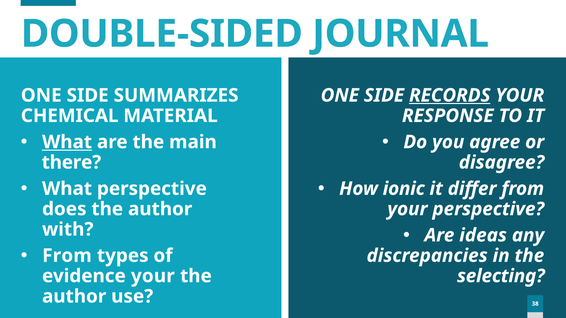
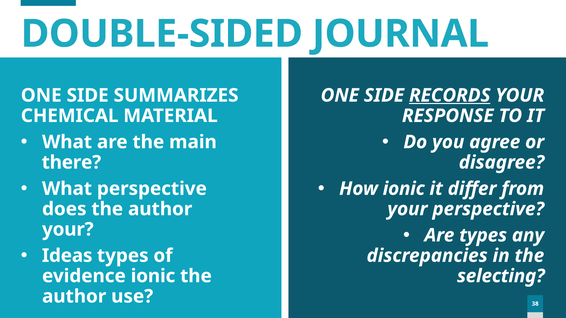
What at (67, 142) underline: present -> none
Are ideas: ideas -> types
with at (68, 230): with -> your
From at (67, 256): From -> Ideas
evidence your: your -> ionic
